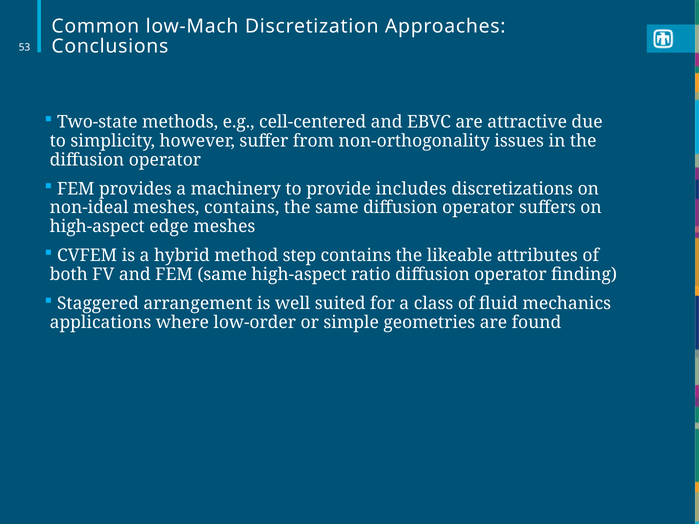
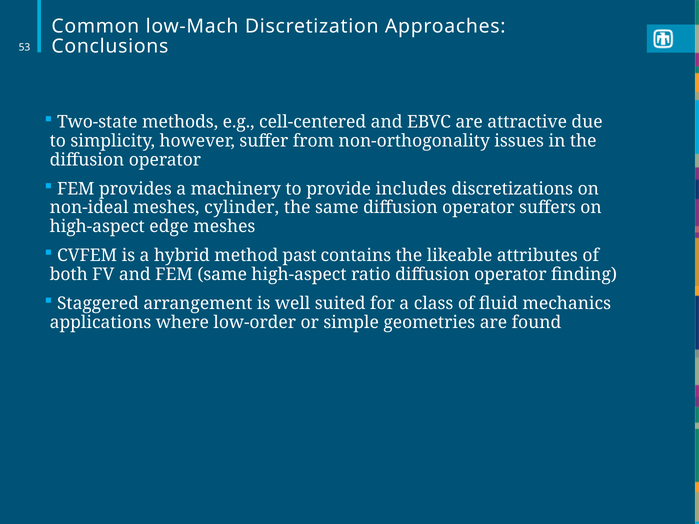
meshes contains: contains -> cylinder
step: step -> past
